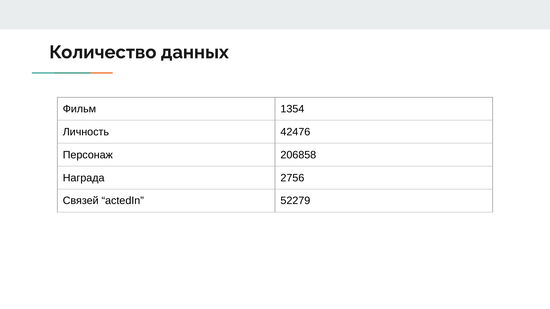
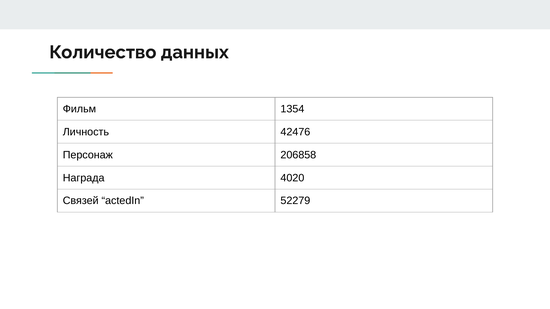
2756: 2756 -> 4020
